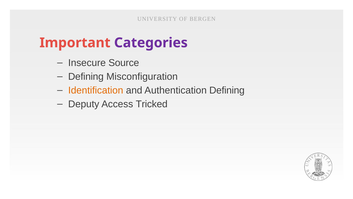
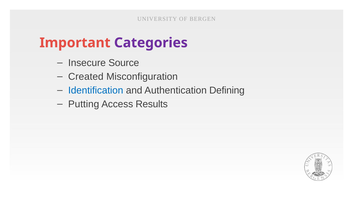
Defining at (86, 77): Defining -> Created
Identification colour: orange -> blue
Deputy: Deputy -> Putting
Tricked: Tricked -> Results
